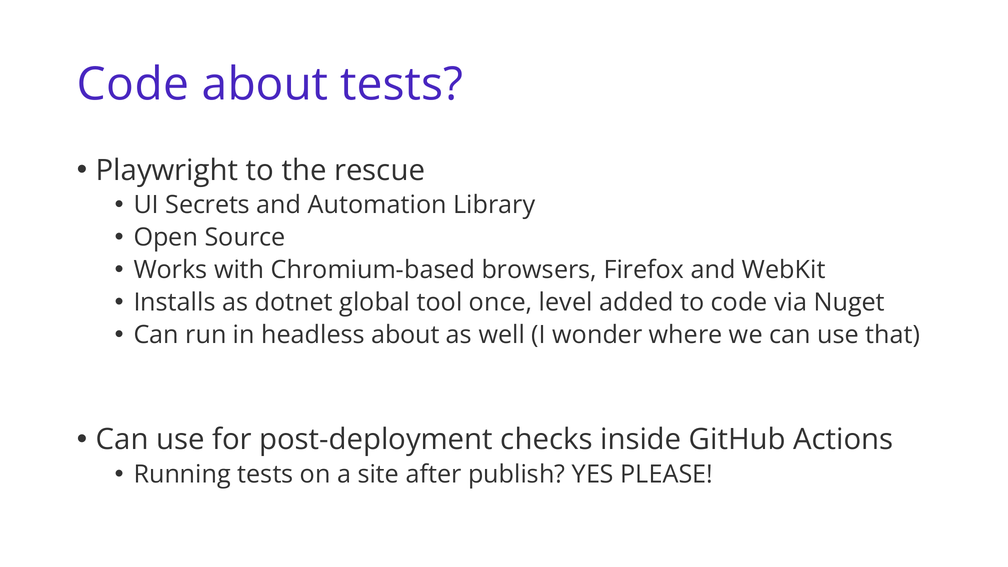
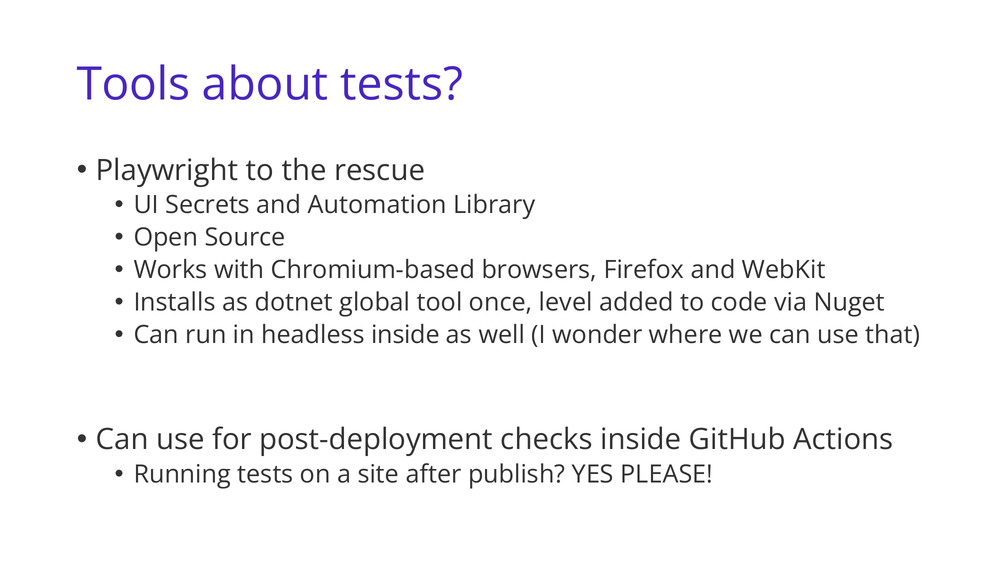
Code at (133, 85): Code -> Tools
headless about: about -> inside
